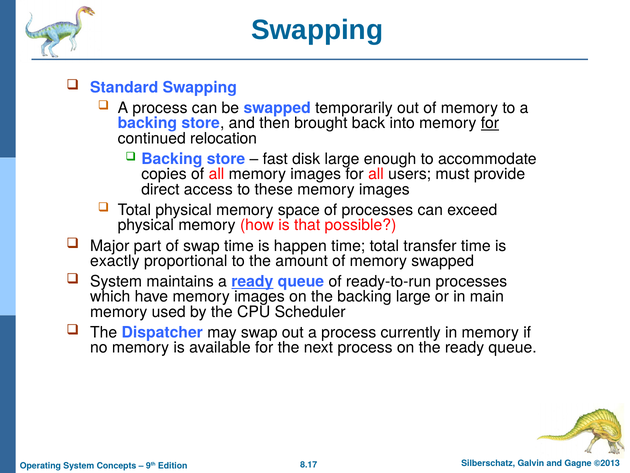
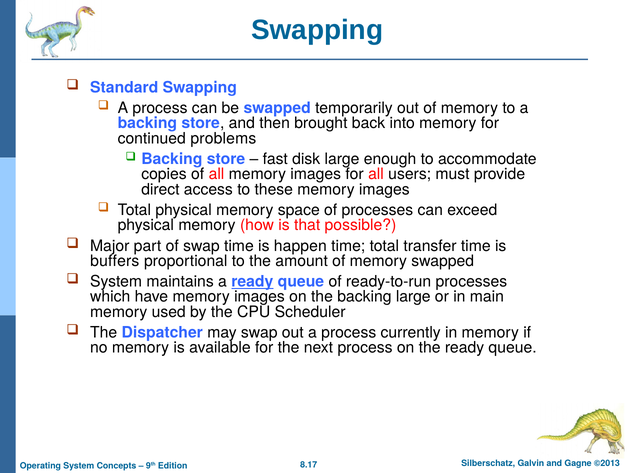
for at (490, 123) underline: present -> none
relocation: relocation -> problems
exactly: exactly -> buffers
